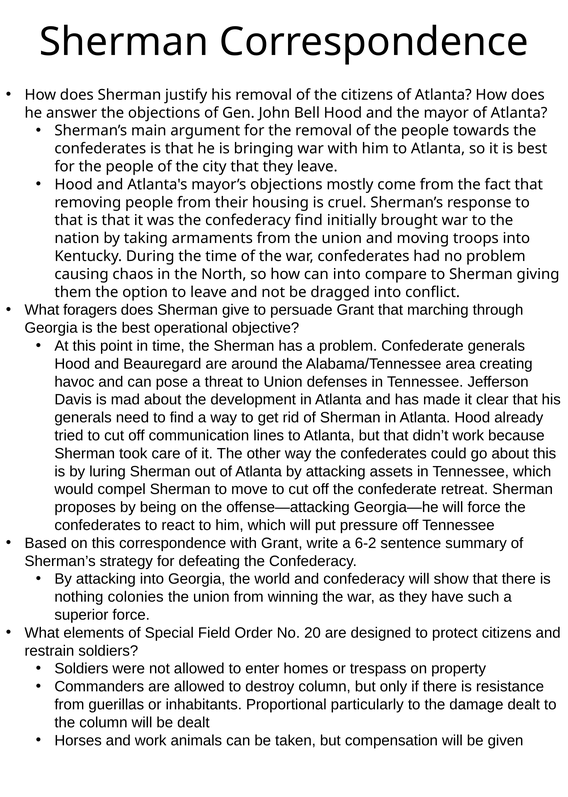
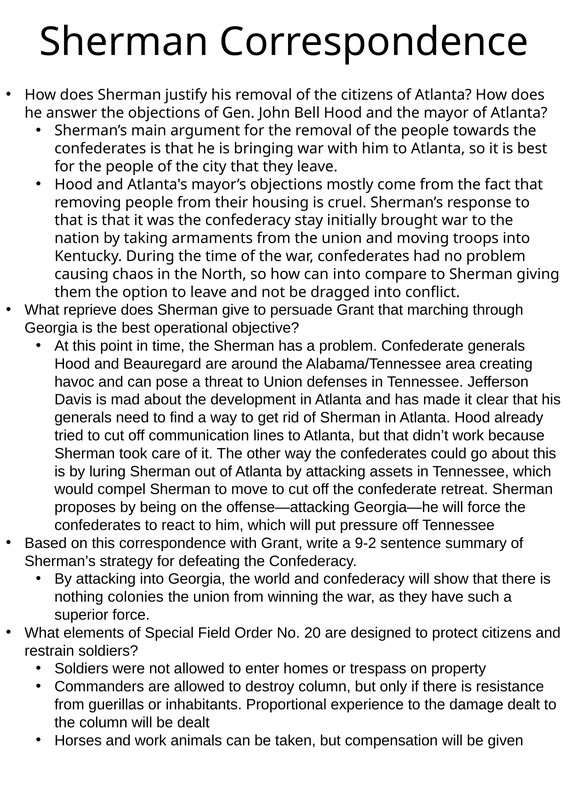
confederacy find: find -> stay
foragers: foragers -> reprieve
6-2: 6-2 -> 9-2
particularly: particularly -> experience
